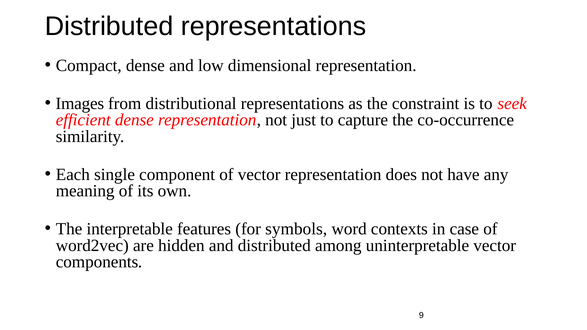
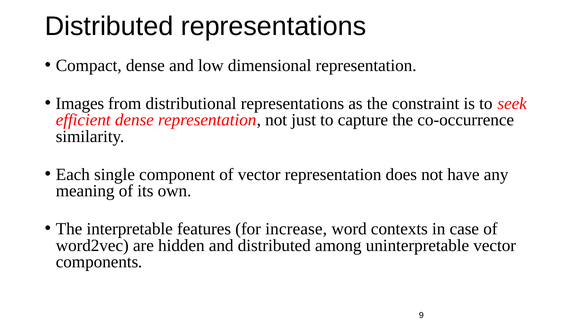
symbols: symbols -> increase
